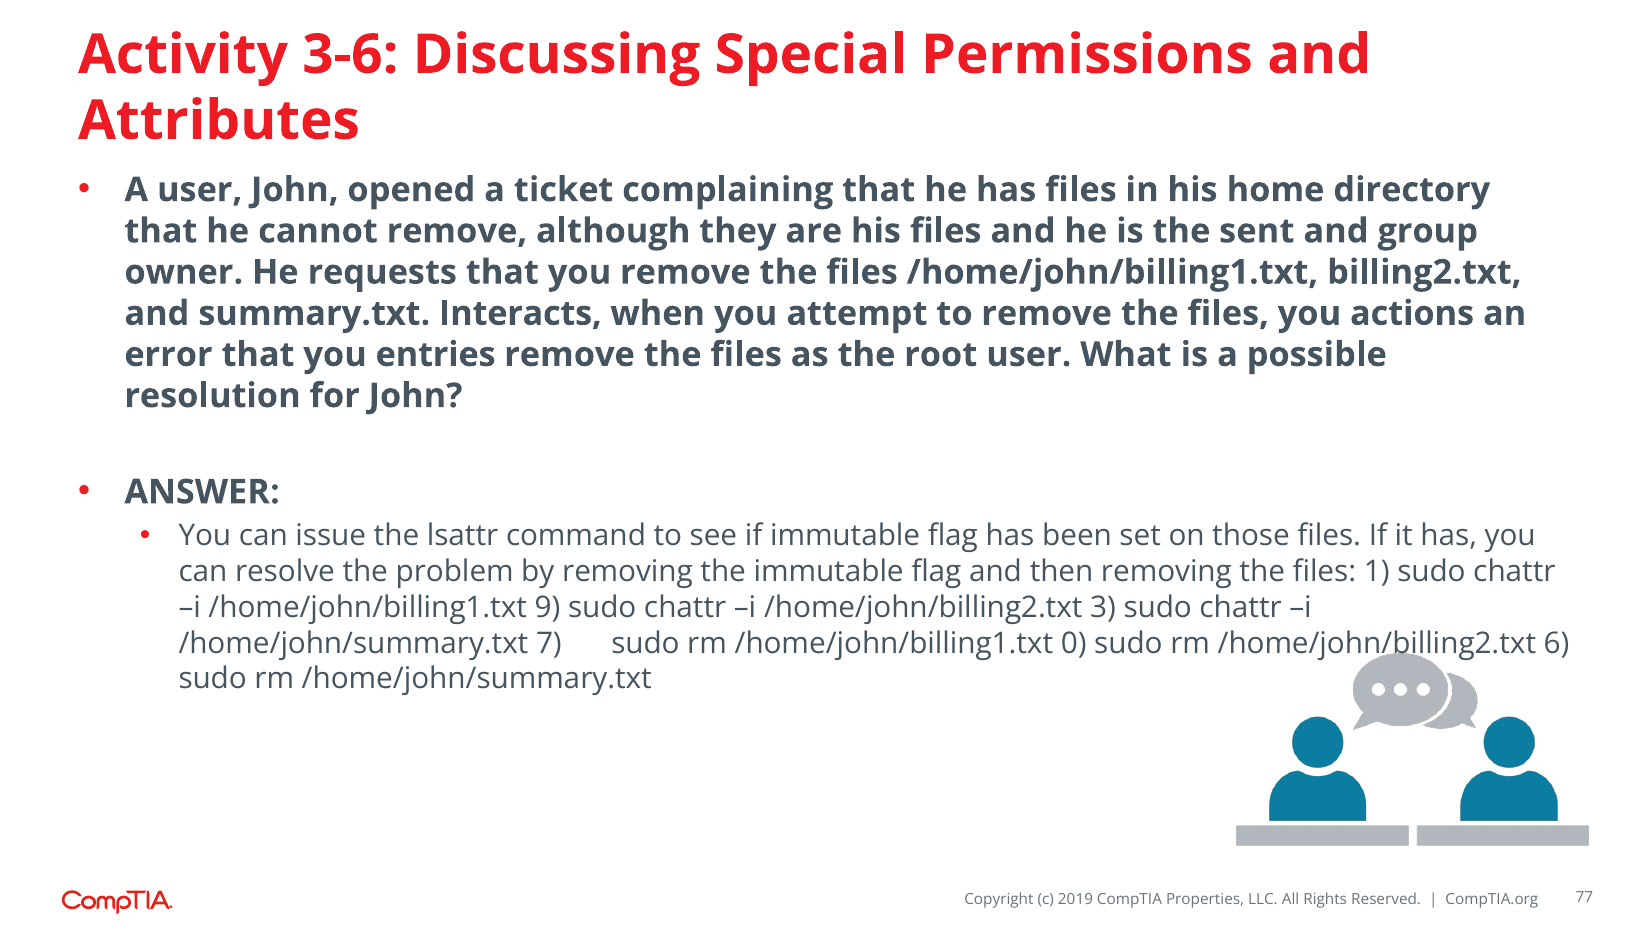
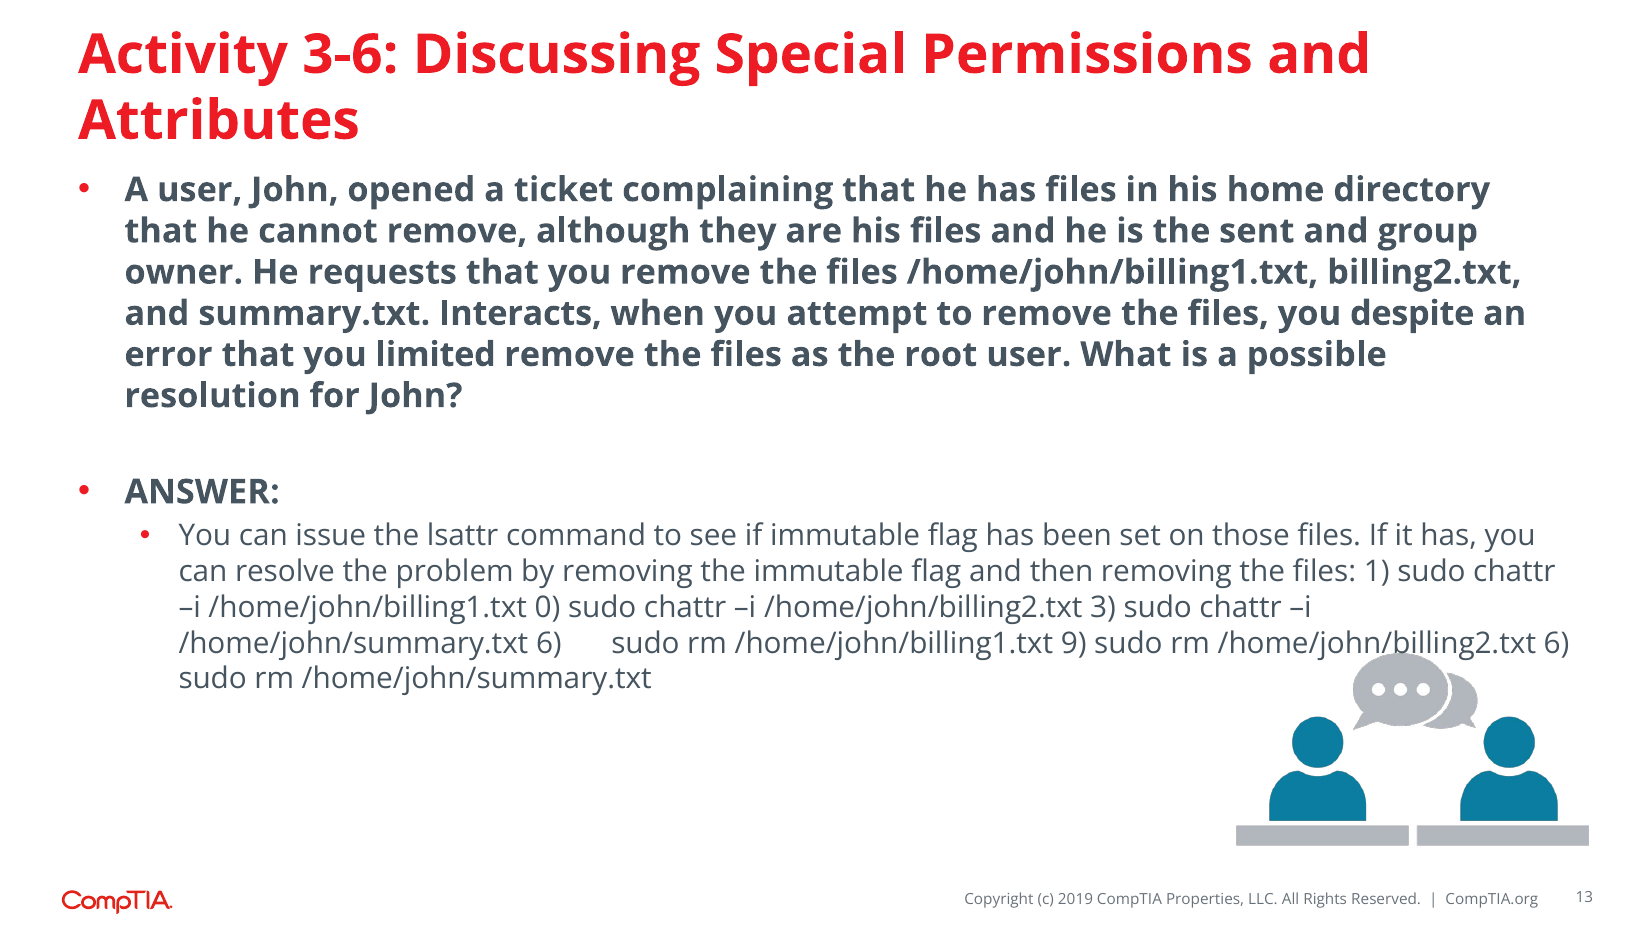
actions: actions -> despite
entries: entries -> limited
9: 9 -> 0
/home/john/summary.txt 7: 7 -> 6
0: 0 -> 9
77: 77 -> 13
